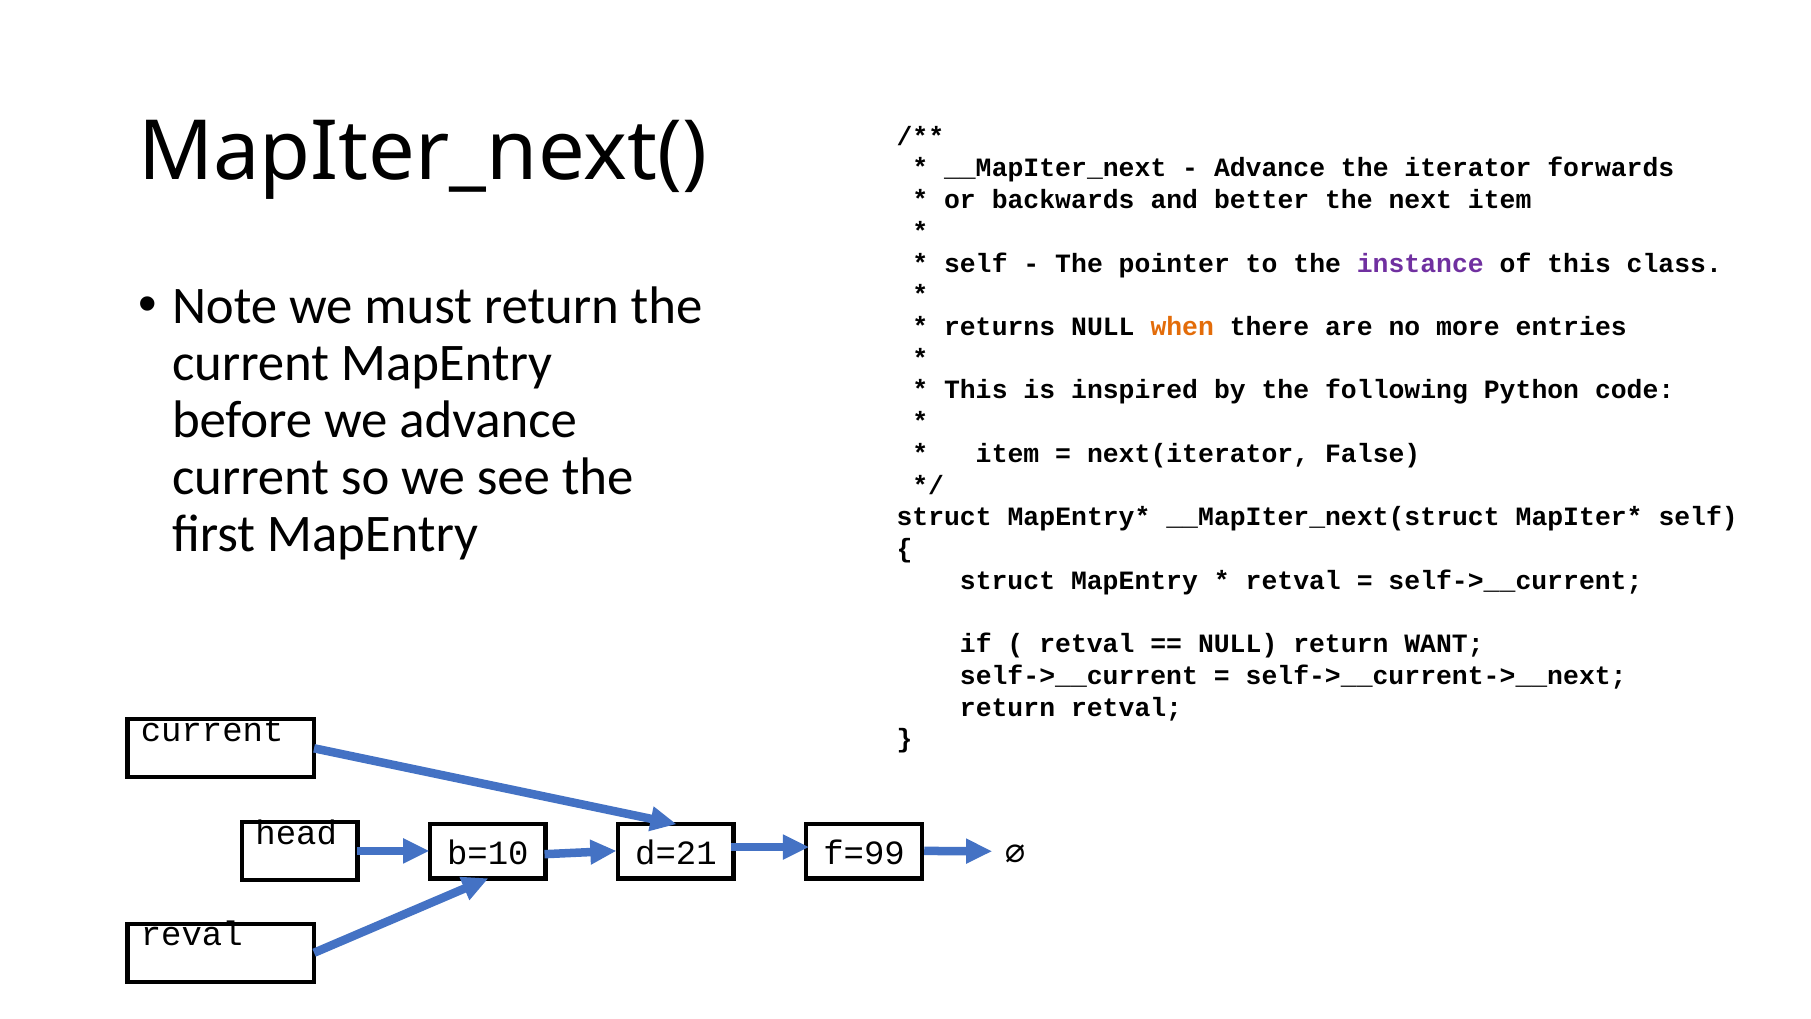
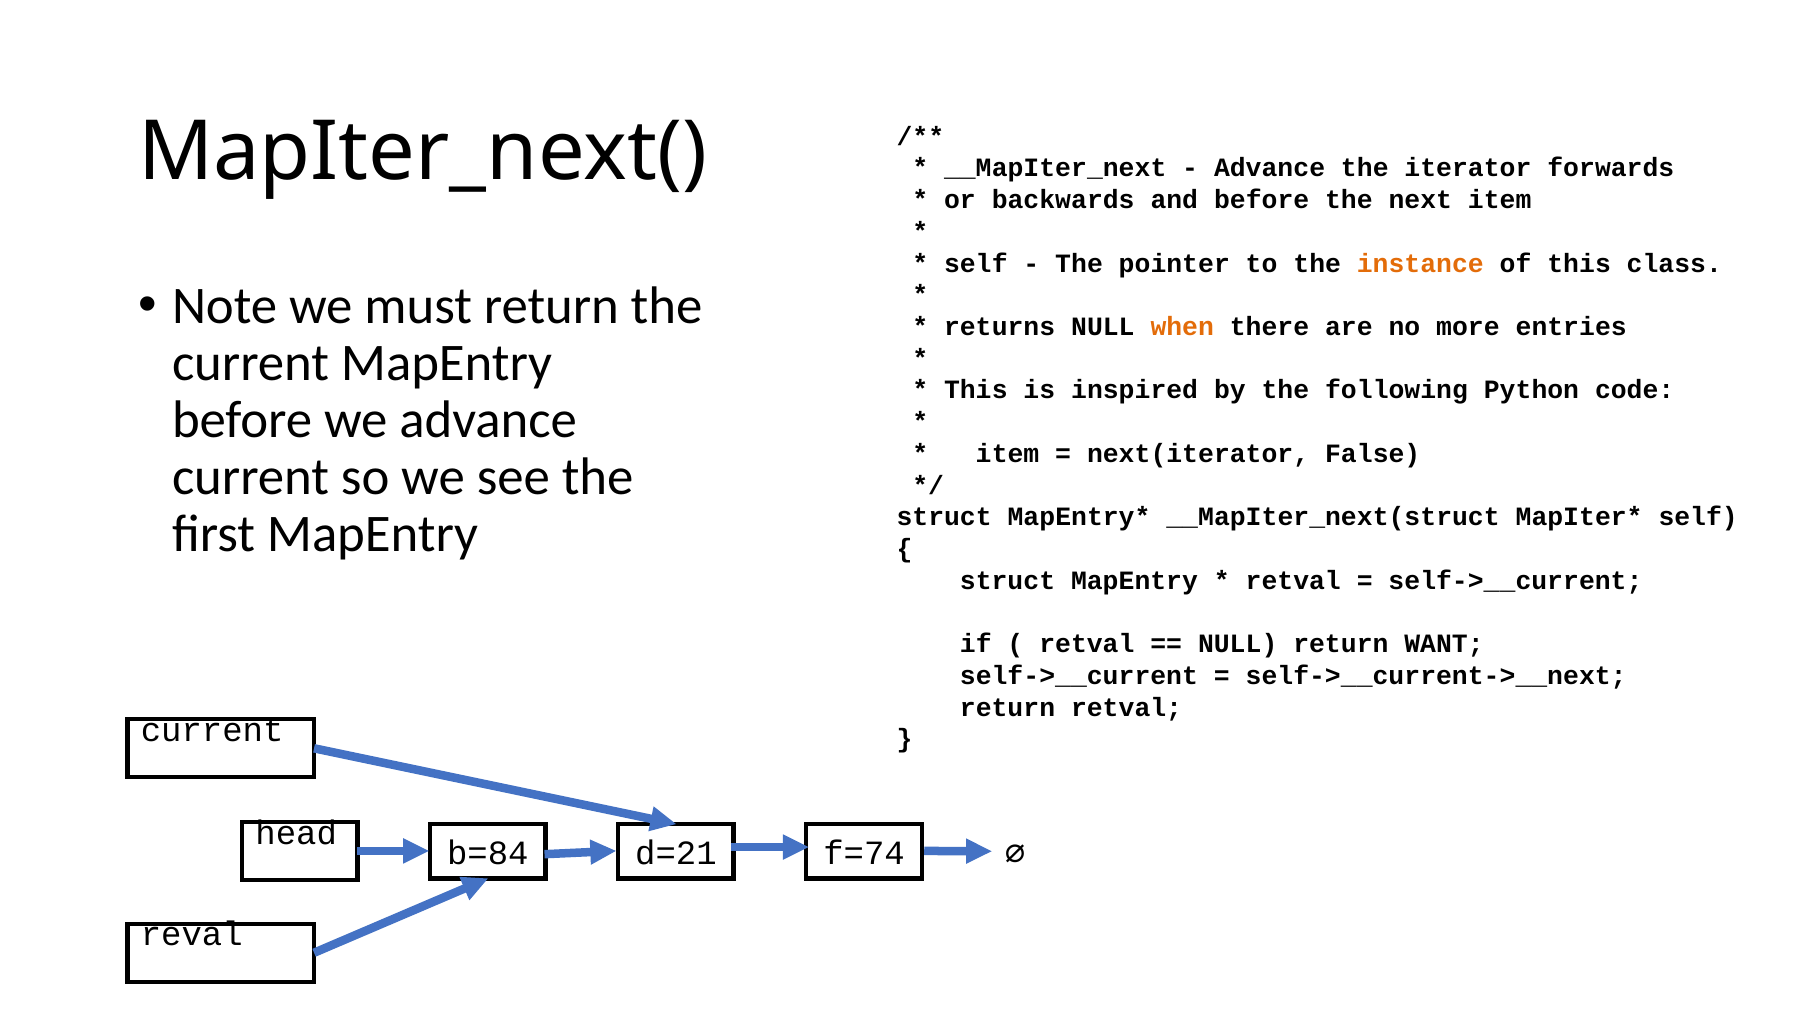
and better: better -> before
instance colour: purple -> orange
b=10: b=10 -> b=84
f=99: f=99 -> f=74
